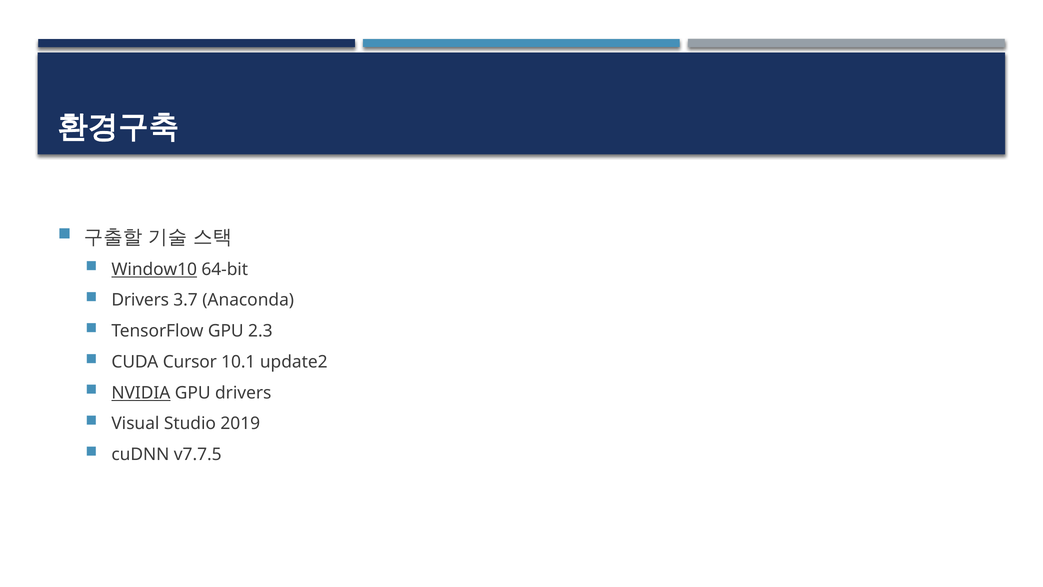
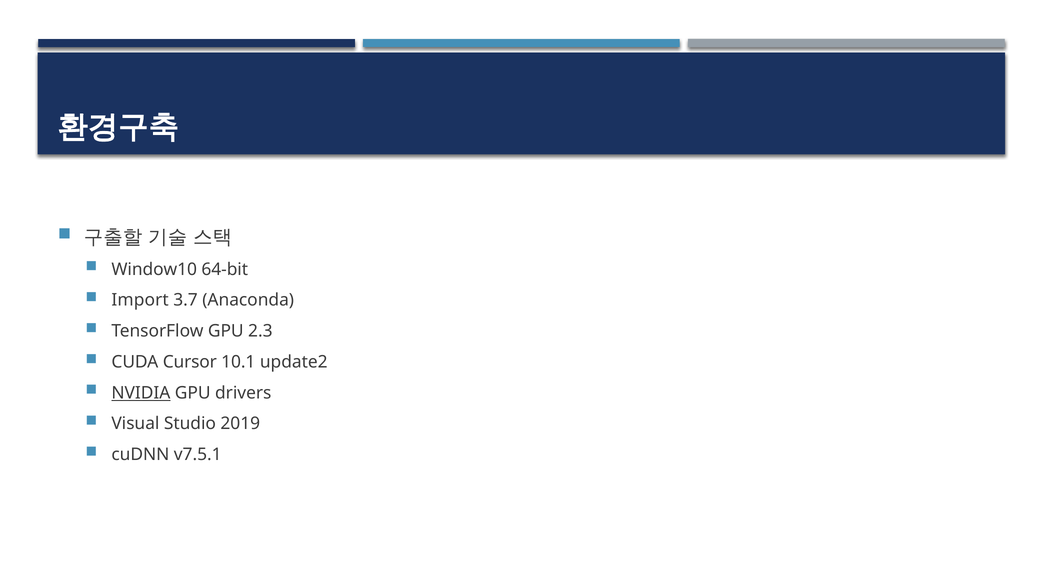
Window10 underline: present -> none
Drivers at (140, 300): Drivers -> Import
v7.7.5: v7.7.5 -> v7.5.1
